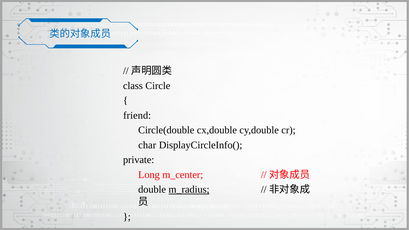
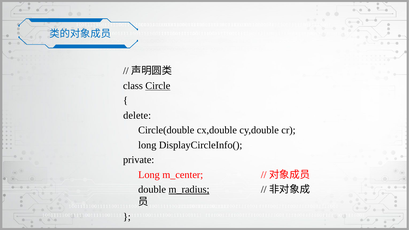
Circle underline: none -> present
friend: friend -> delete
char at (147, 145): char -> long
